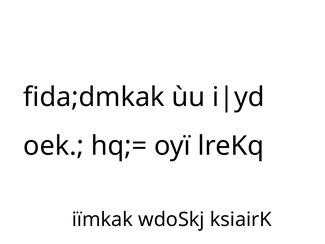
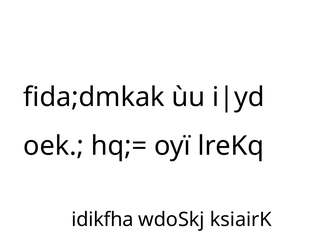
iïmkak: iïmkak -> idikfha
